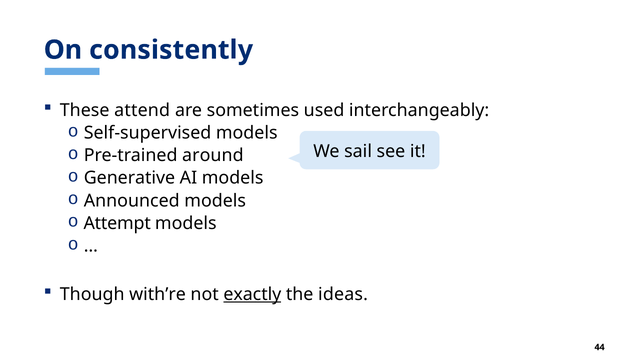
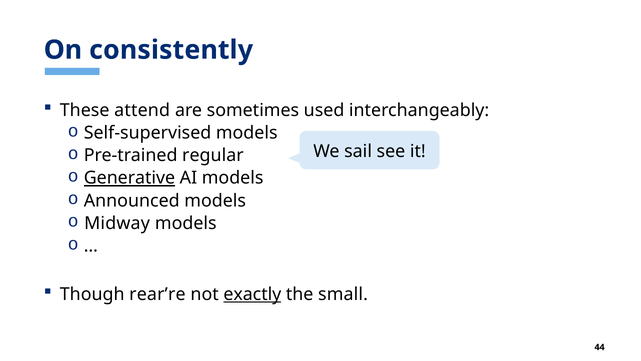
around: around -> regular
Generative underline: none -> present
Attempt: Attempt -> Midway
with’re: with’re -> rear’re
ideas: ideas -> small
